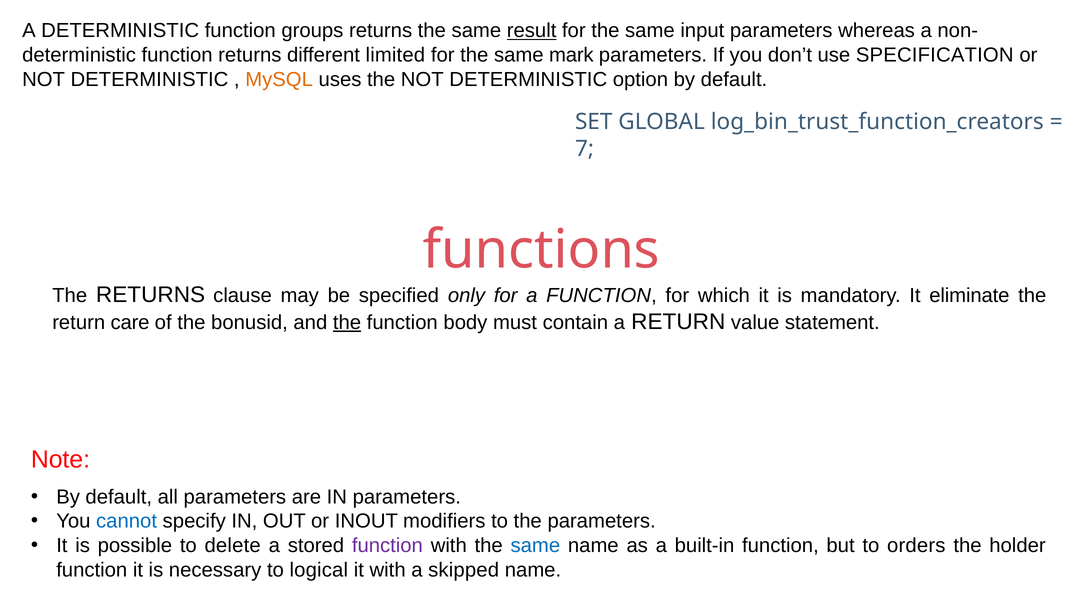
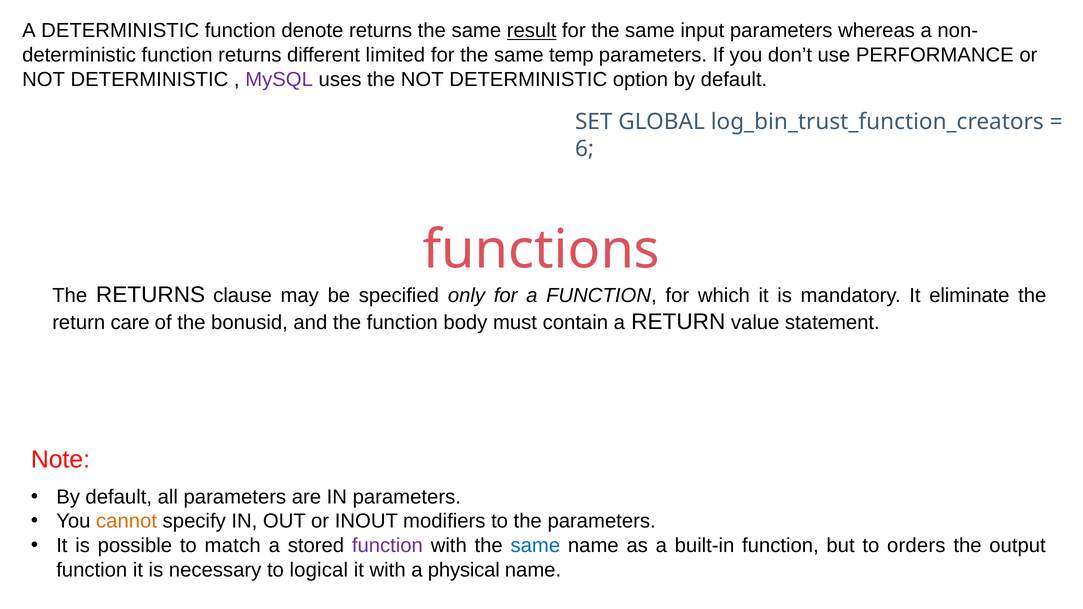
groups: groups -> denote
mark: mark -> temp
SPECIFICATION: SPECIFICATION -> PERFORMANCE
MySQL colour: orange -> purple
7: 7 -> 6
the at (347, 323) underline: present -> none
cannot colour: blue -> orange
delete: delete -> match
holder: holder -> output
skipped: skipped -> physical
